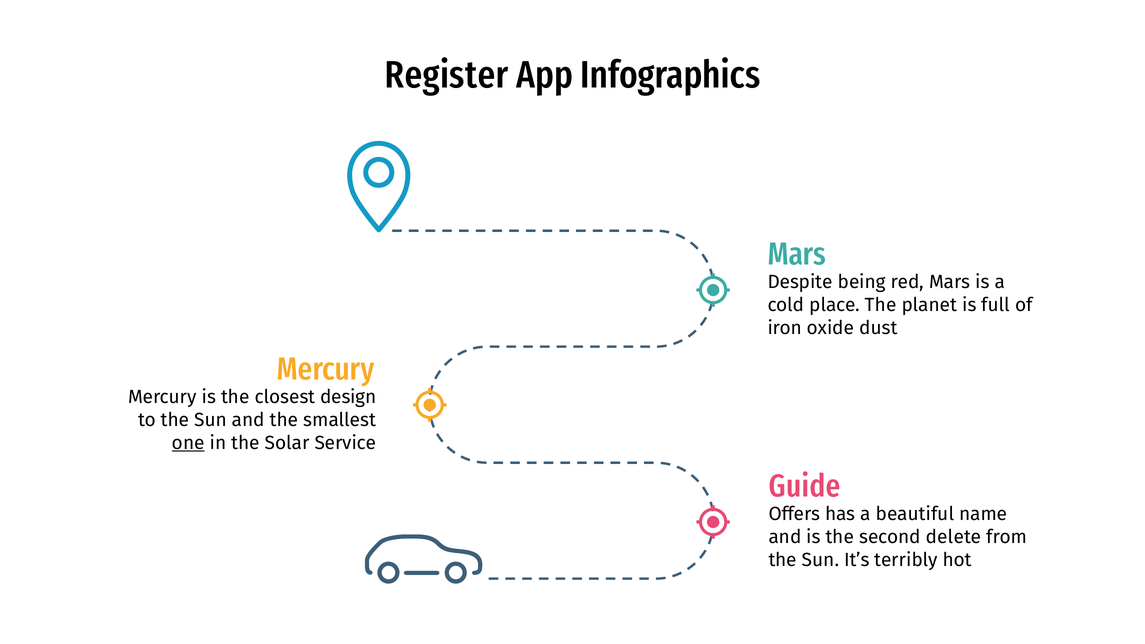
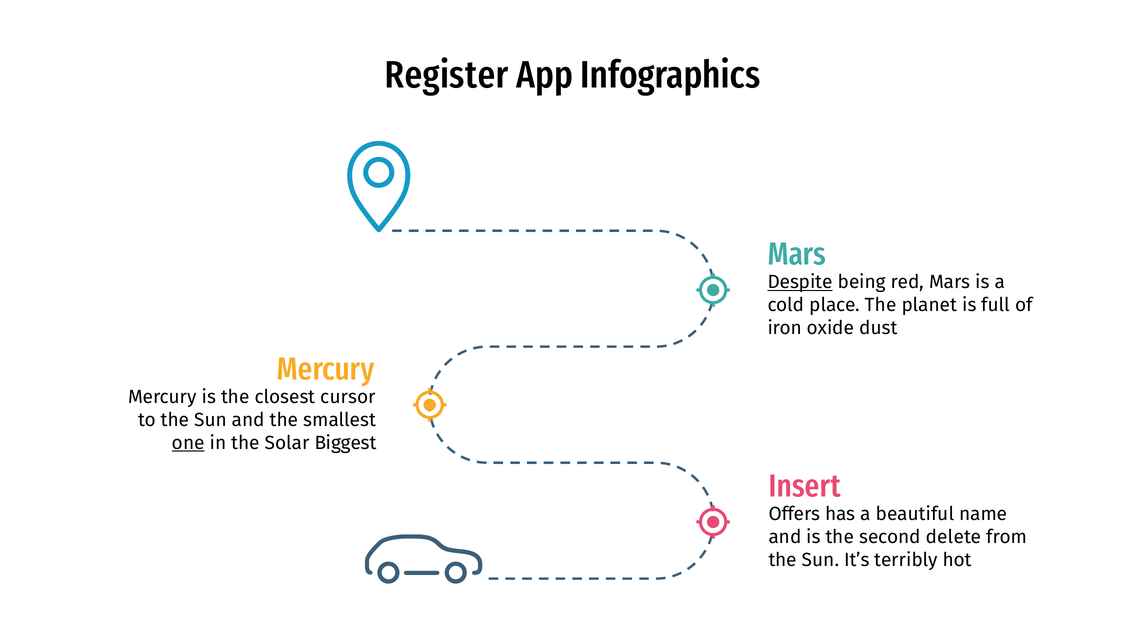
Despite underline: none -> present
design: design -> cursor
Service: Service -> Biggest
Guide: Guide -> Insert
